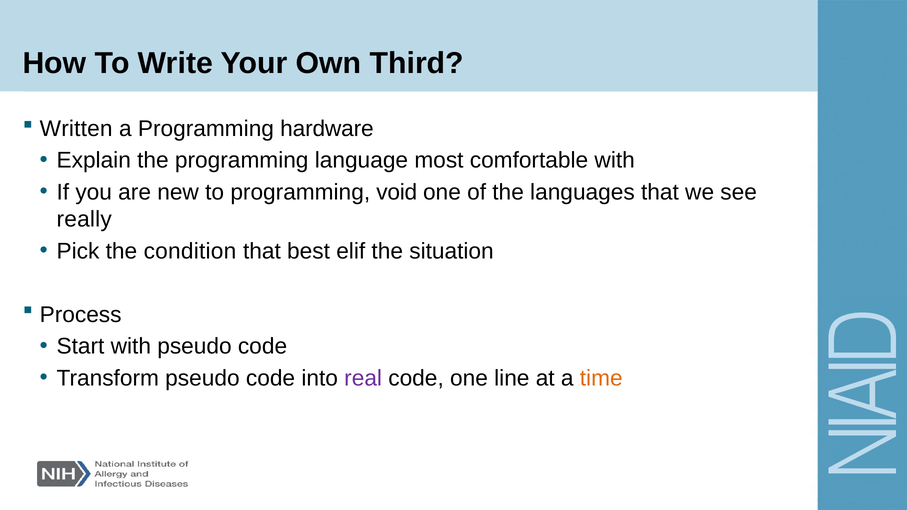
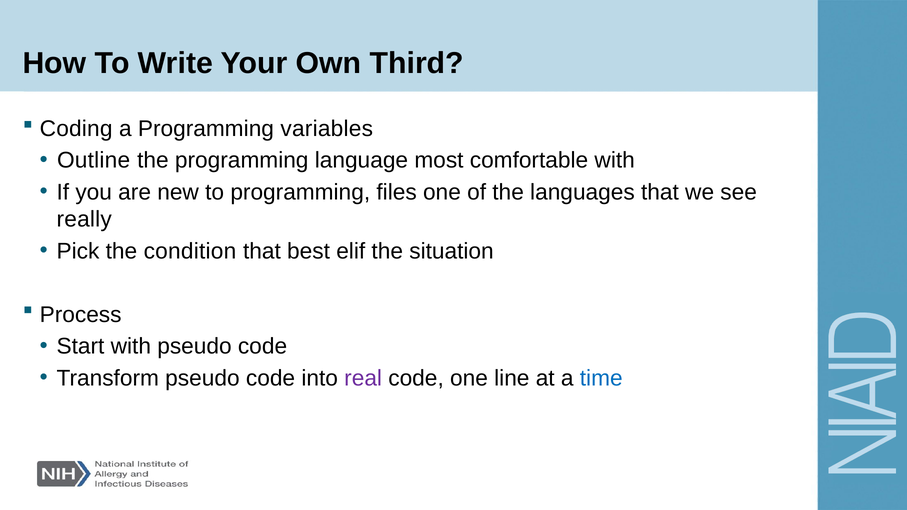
Written: Written -> Coding
hardware: hardware -> variables
Explain: Explain -> Outline
void: void -> files
time colour: orange -> blue
